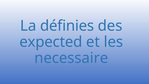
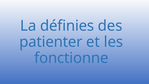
expected: expected -> patienter
necessaire: necessaire -> fonctionne
